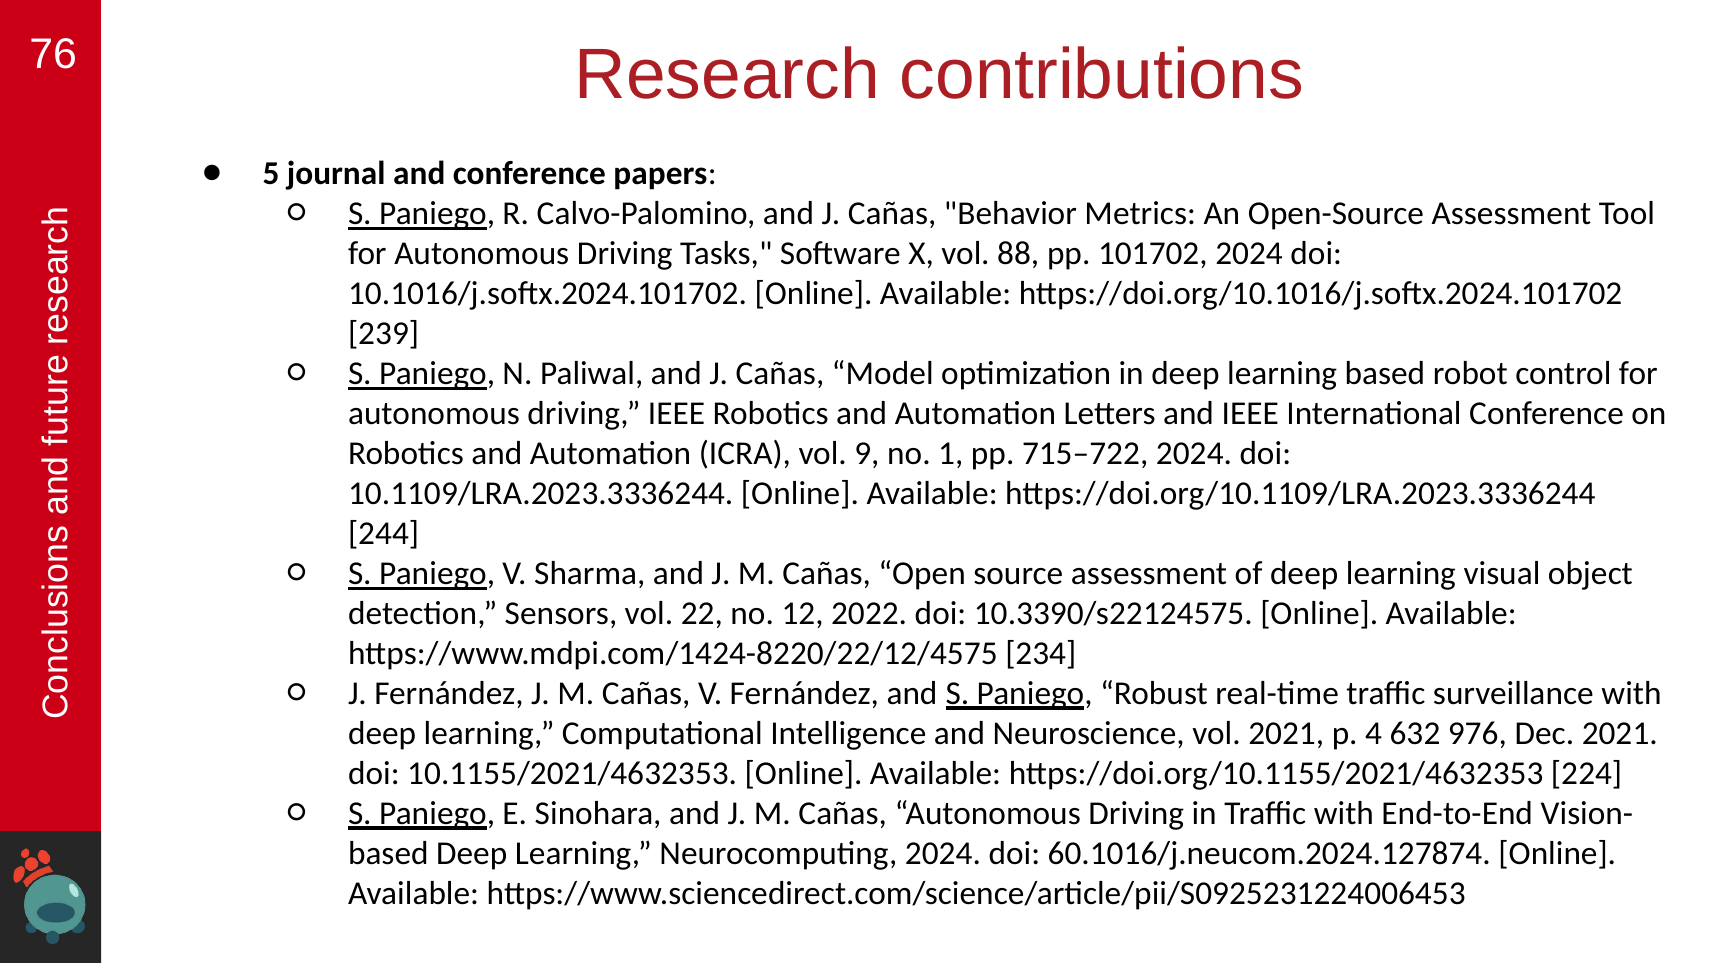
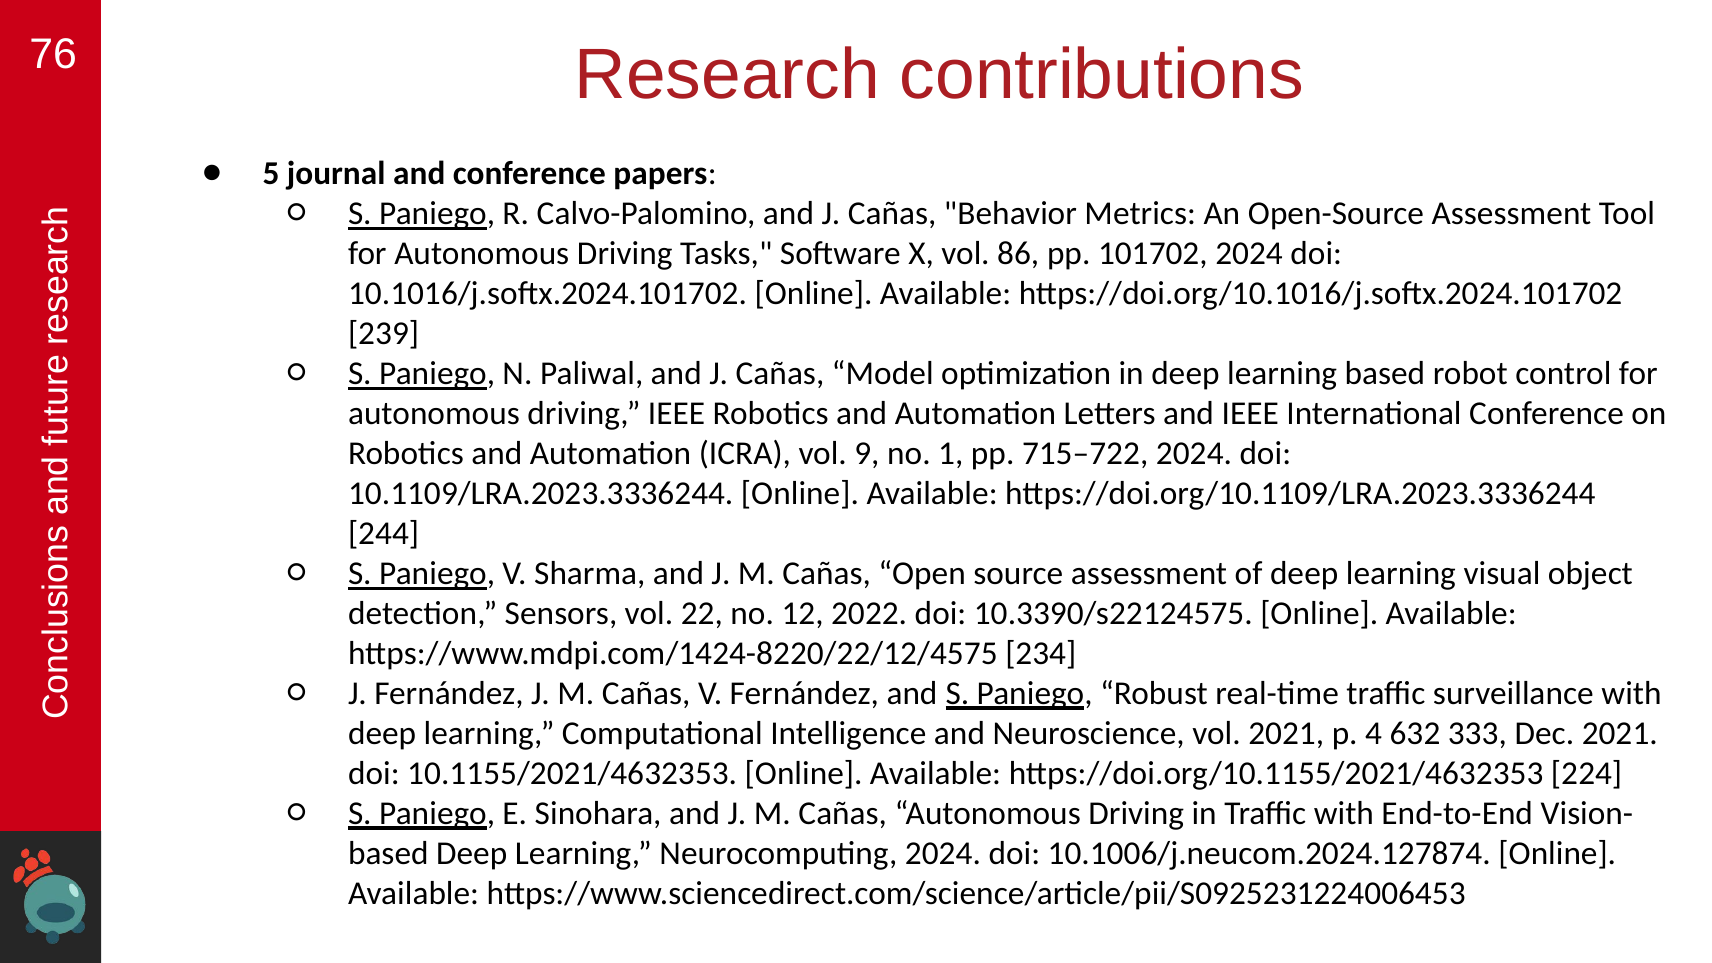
88: 88 -> 86
976: 976 -> 333
60.1016/j.neucom.2024.127874: 60.1016/j.neucom.2024.127874 -> 10.1006/j.neucom.2024.127874
